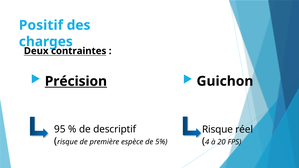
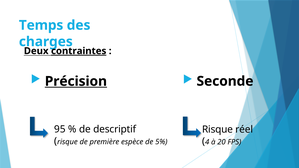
Positif: Positif -> Temps
contraintes underline: none -> present
Guichon: Guichon -> Seconde
